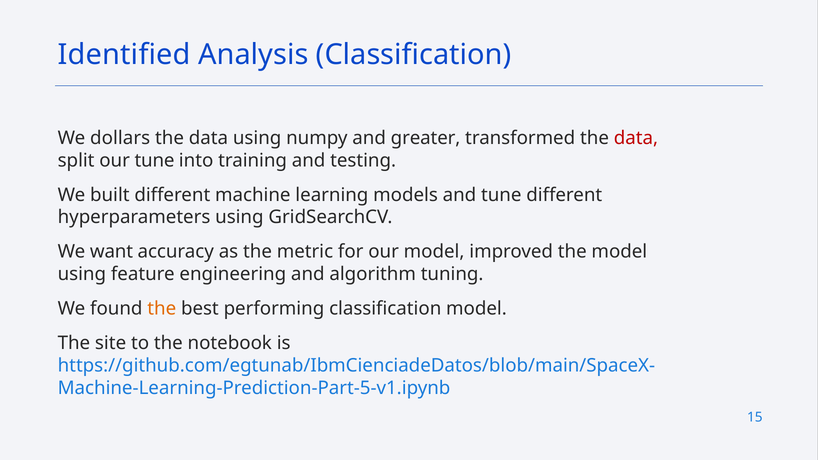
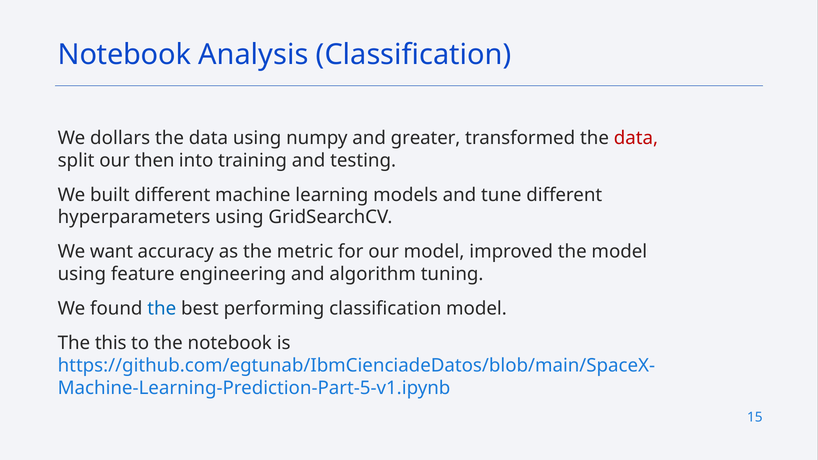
Identified at (124, 55): Identified -> Notebook
our tune: tune -> then
the at (162, 309) colour: orange -> blue
site: site -> this
